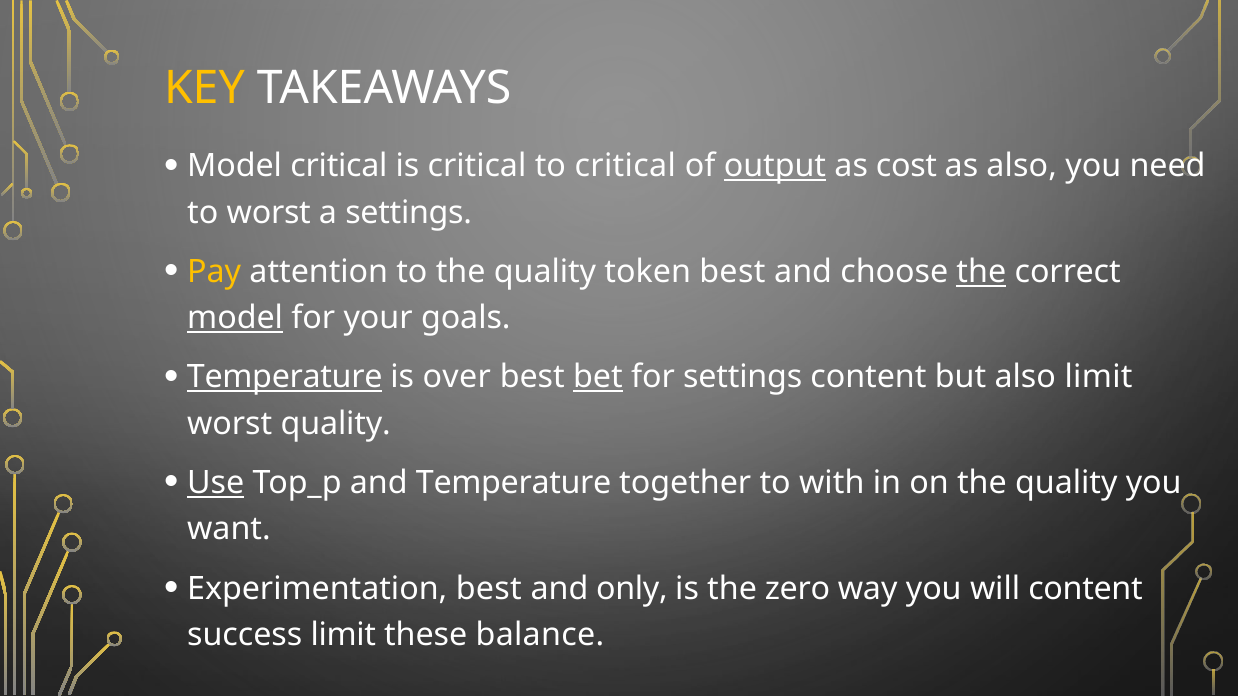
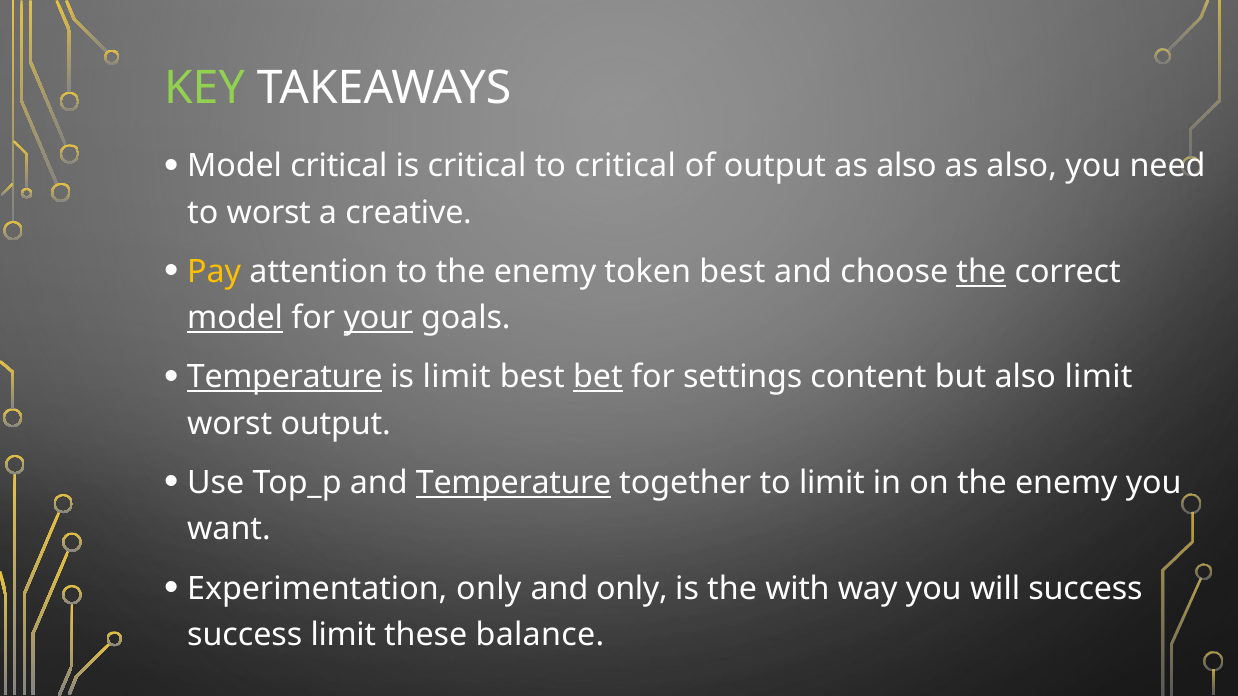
KEY colour: yellow -> light green
output at (775, 166) underline: present -> none
cost at (906, 166): cost -> also
a settings: settings -> creative
to the quality: quality -> enemy
your underline: none -> present
is over: over -> limit
worst quality: quality -> output
Use underline: present -> none
Temperature at (514, 483) underline: none -> present
to with: with -> limit
on the quality: quality -> enemy
Experimentation best: best -> only
zero: zero -> with
will content: content -> success
